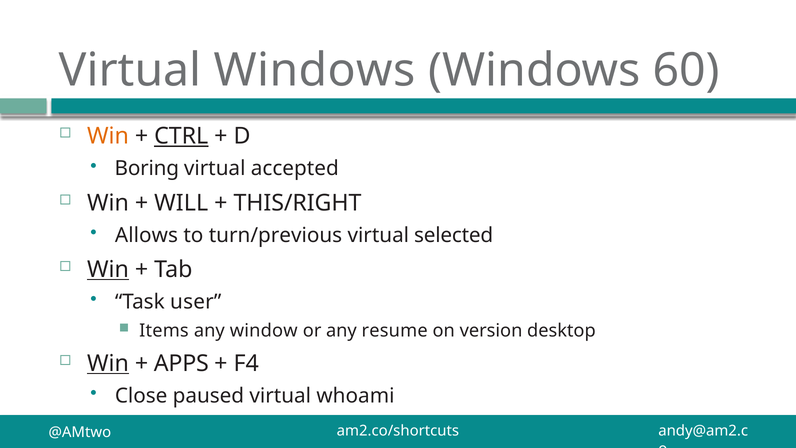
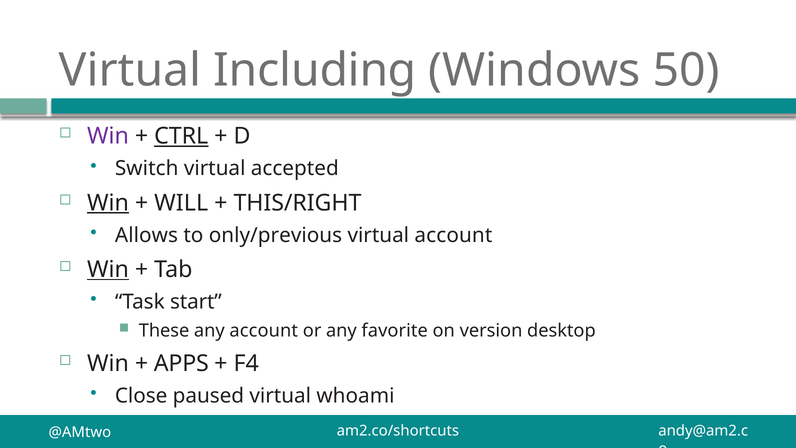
Virtual Windows: Windows -> Including
60: 60 -> 50
Win at (108, 136) colour: orange -> purple
Boring: Boring -> Switch
Win at (108, 203) underline: none -> present
turn/previous: turn/previous -> only/previous
virtual selected: selected -> account
user: user -> start
Items: Items -> These
any window: window -> account
resume: resume -> favorite
Win at (108, 363) underline: present -> none
